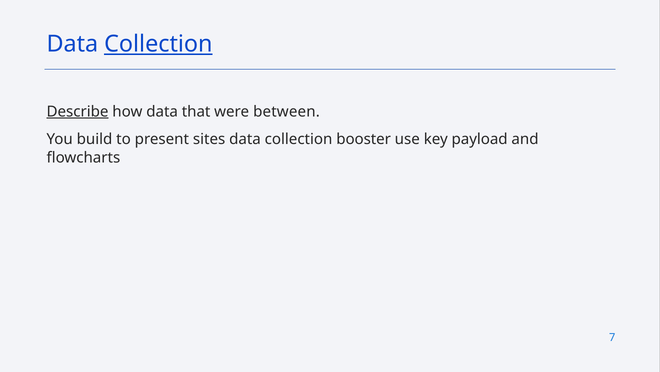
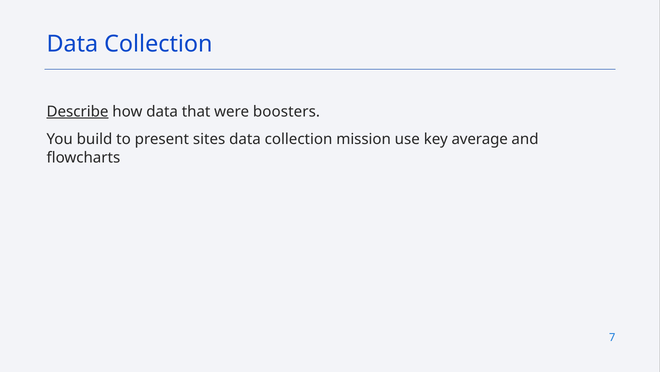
Collection at (158, 44) underline: present -> none
between: between -> boosters
booster: booster -> mission
payload: payload -> average
